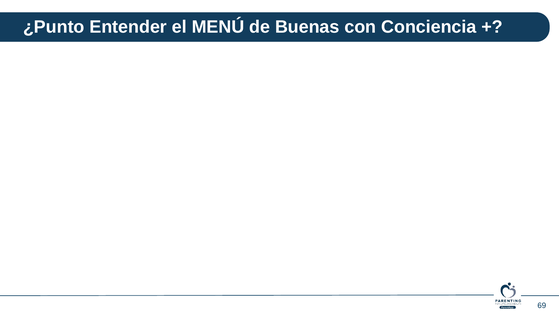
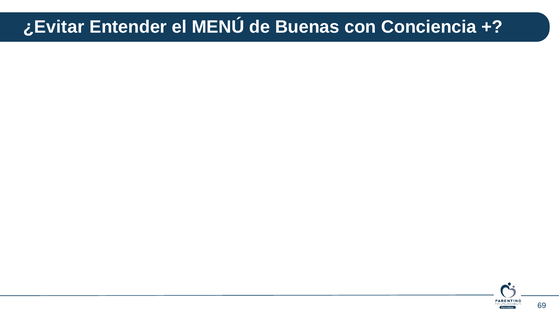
¿Punto: ¿Punto -> ¿Evitar
